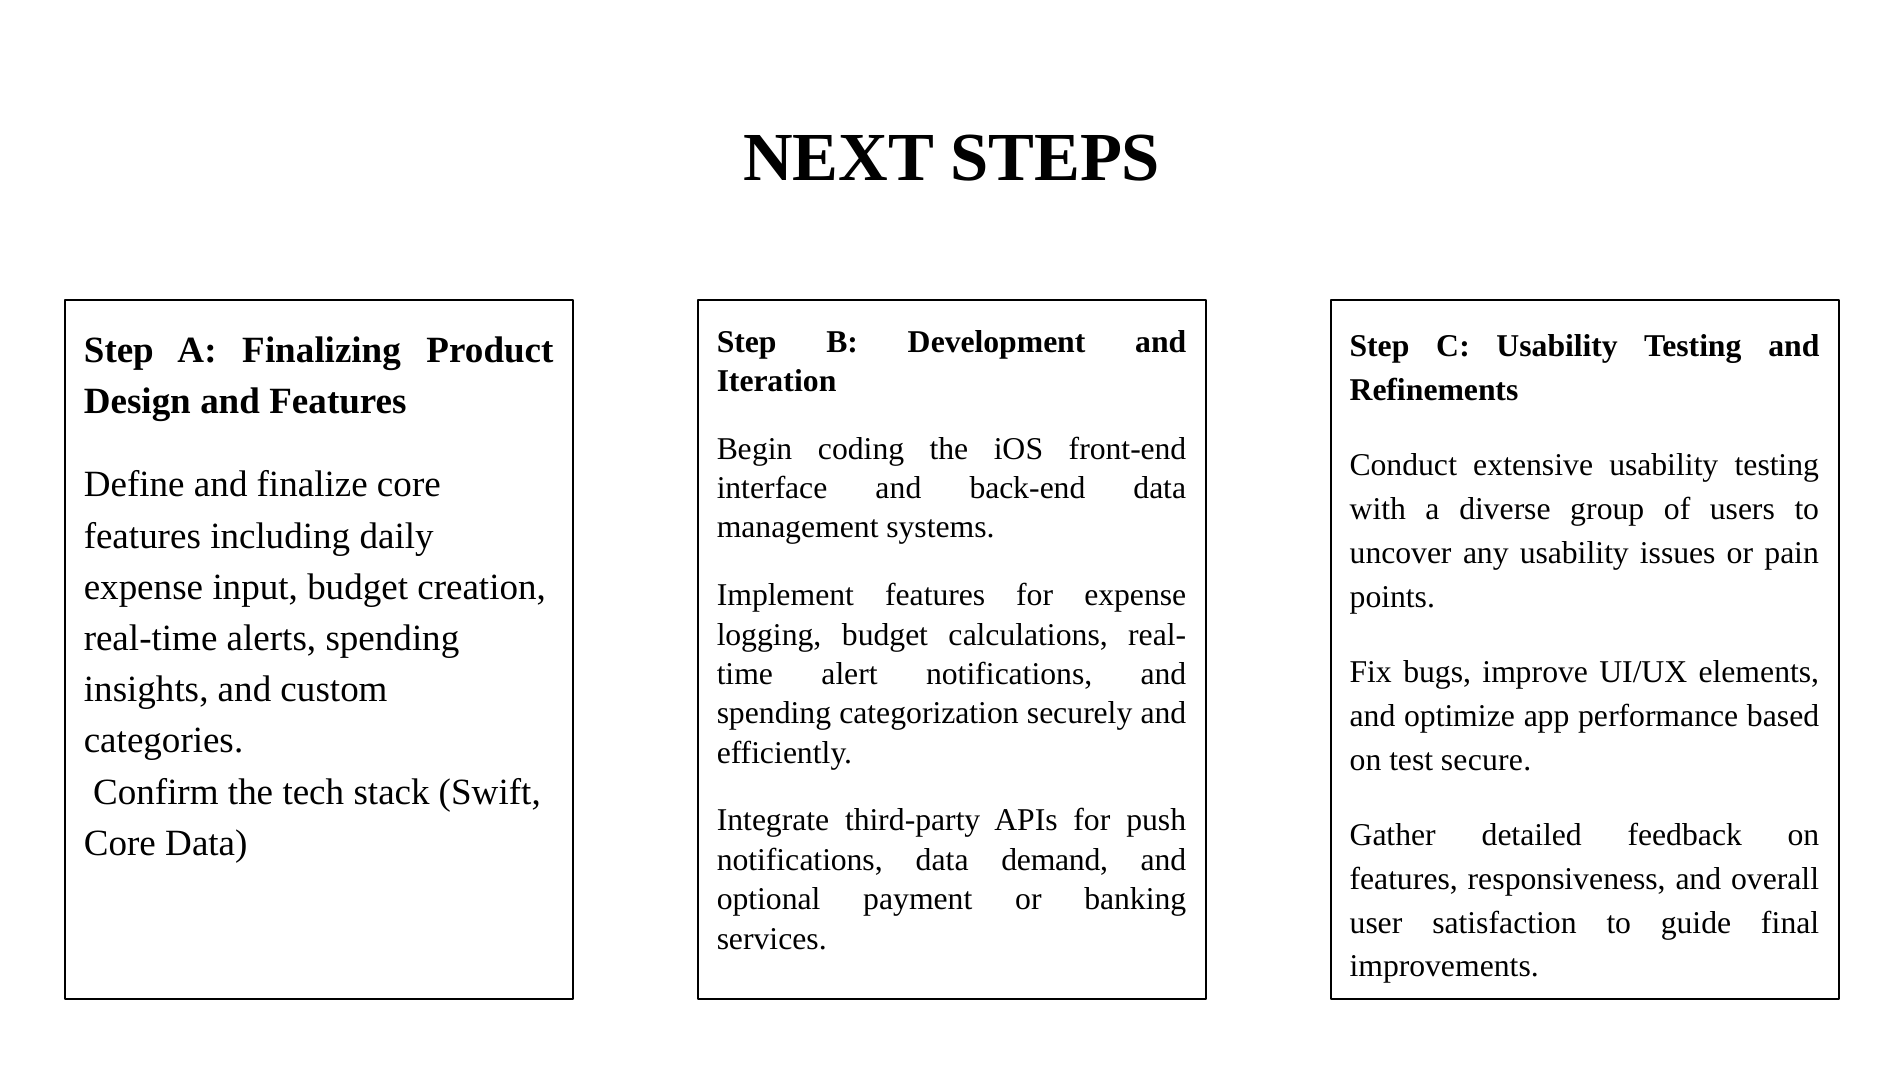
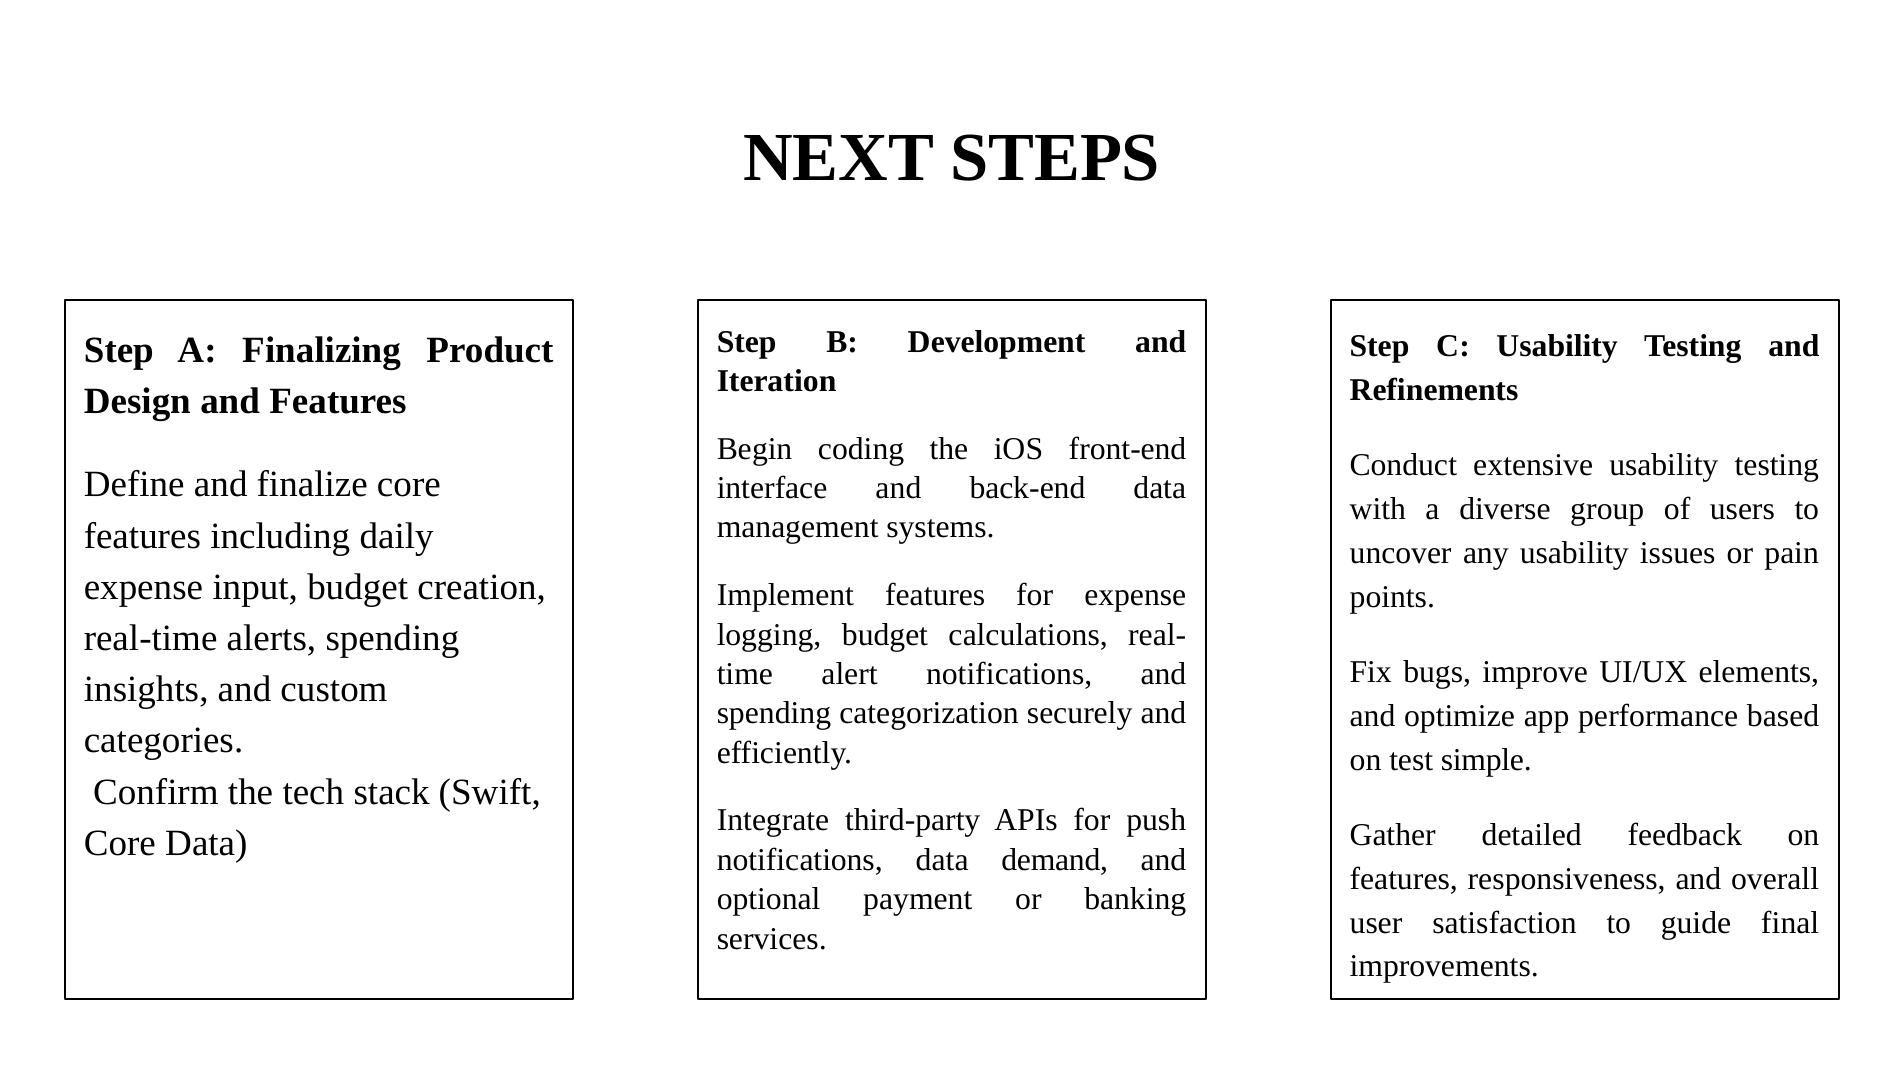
secure: secure -> simple
